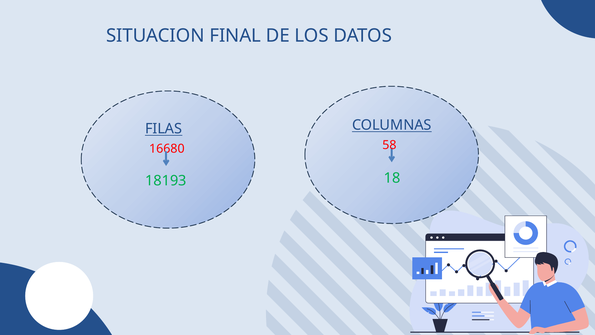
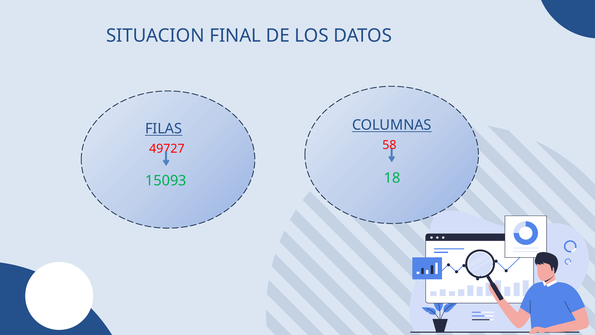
16680: 16680 -> 49727
18193: 18193 -> 15093
